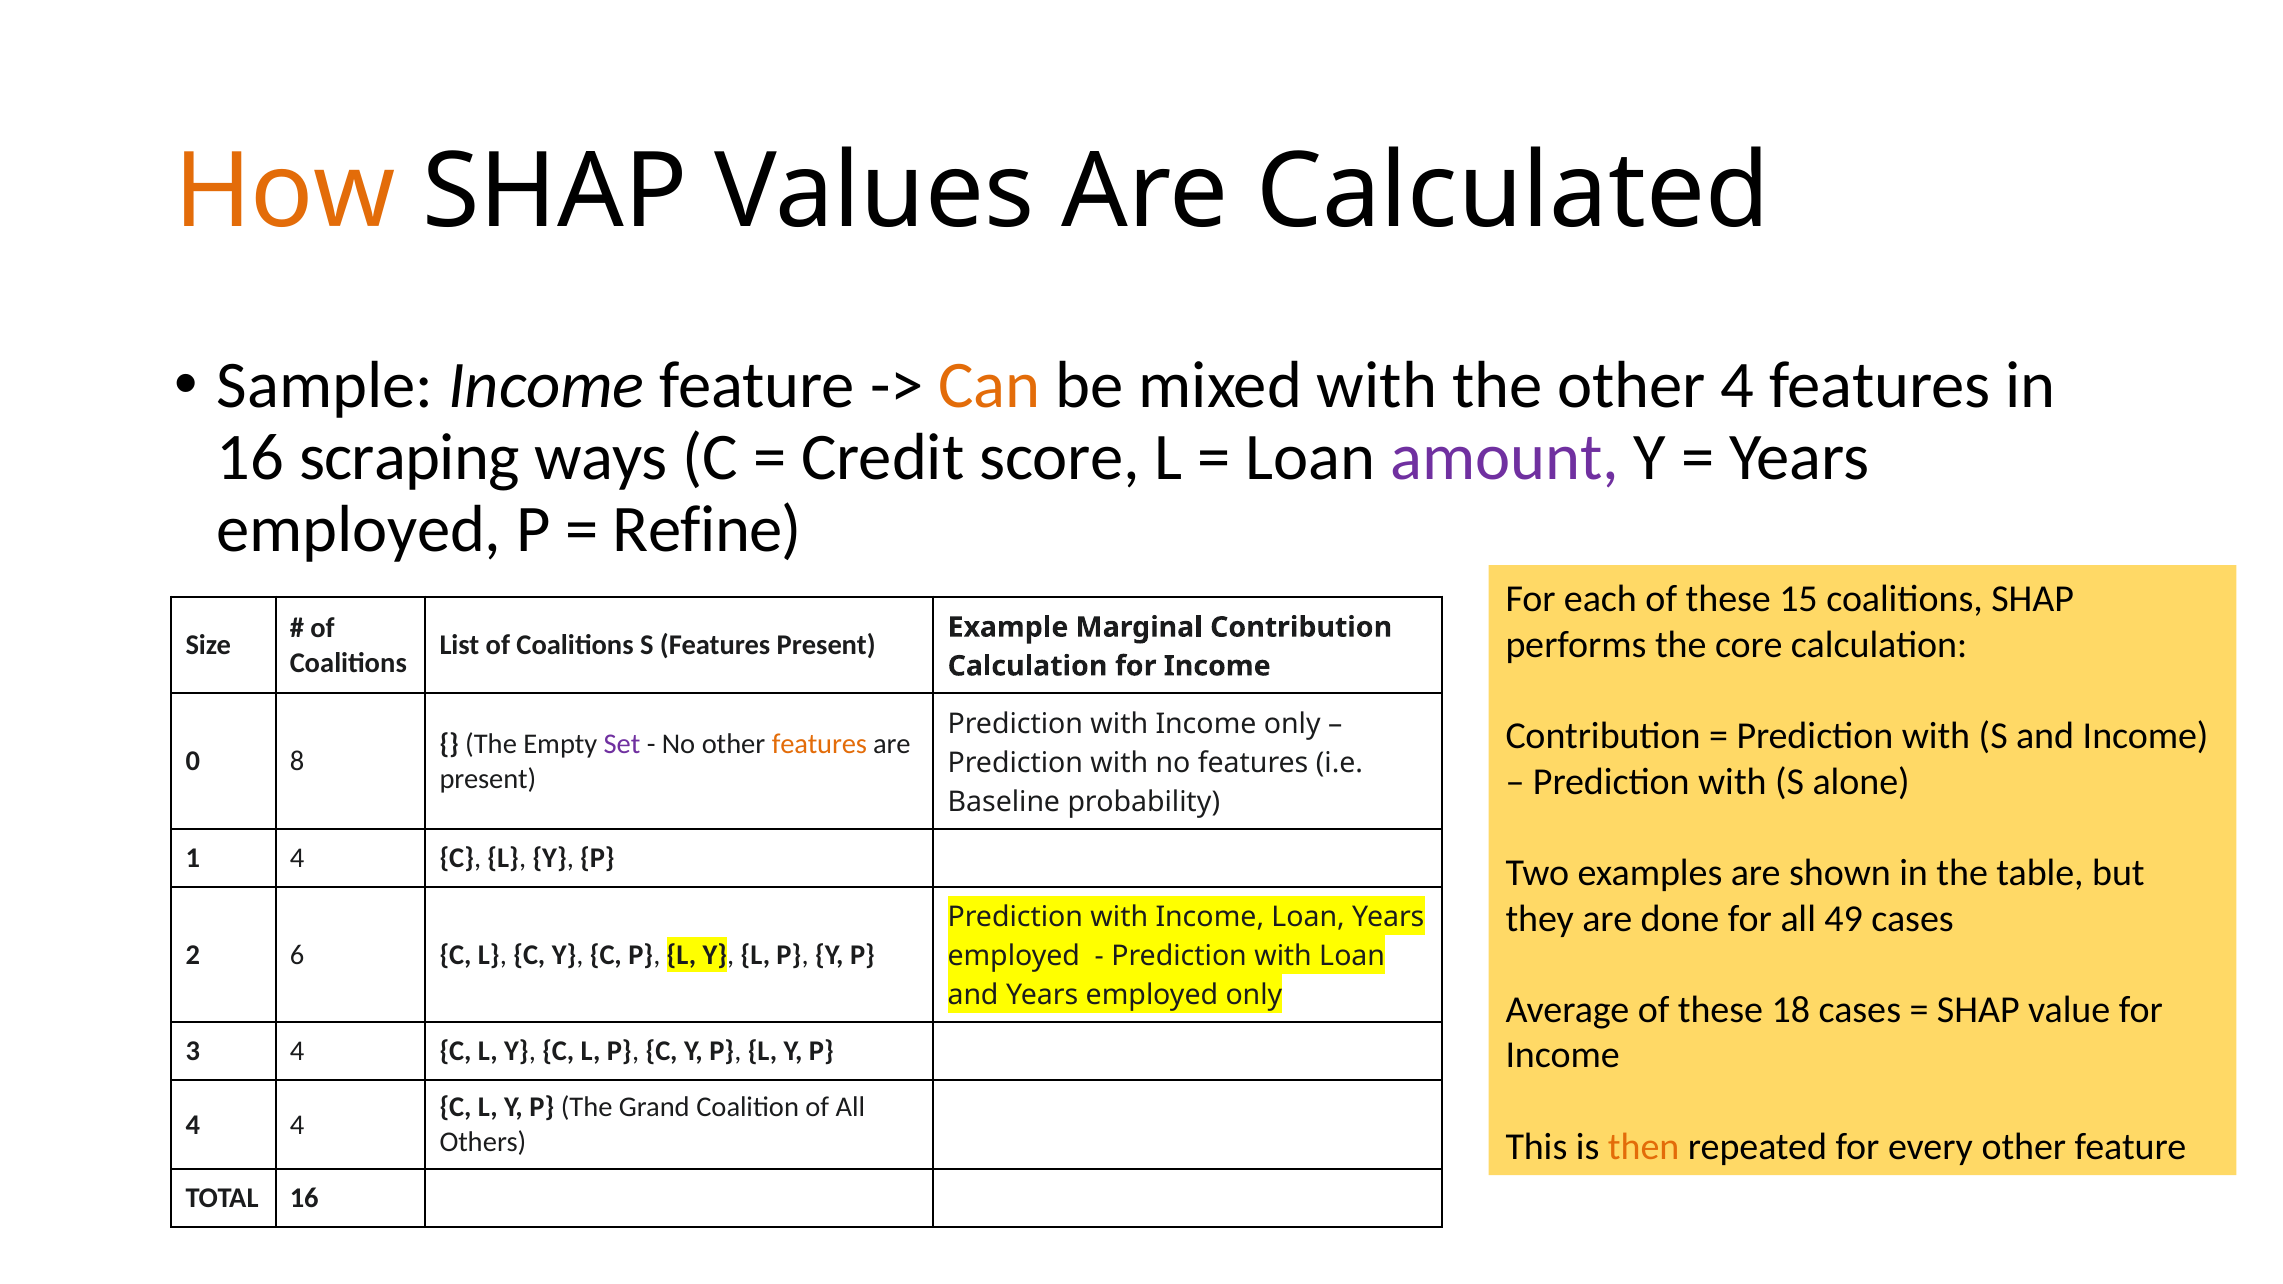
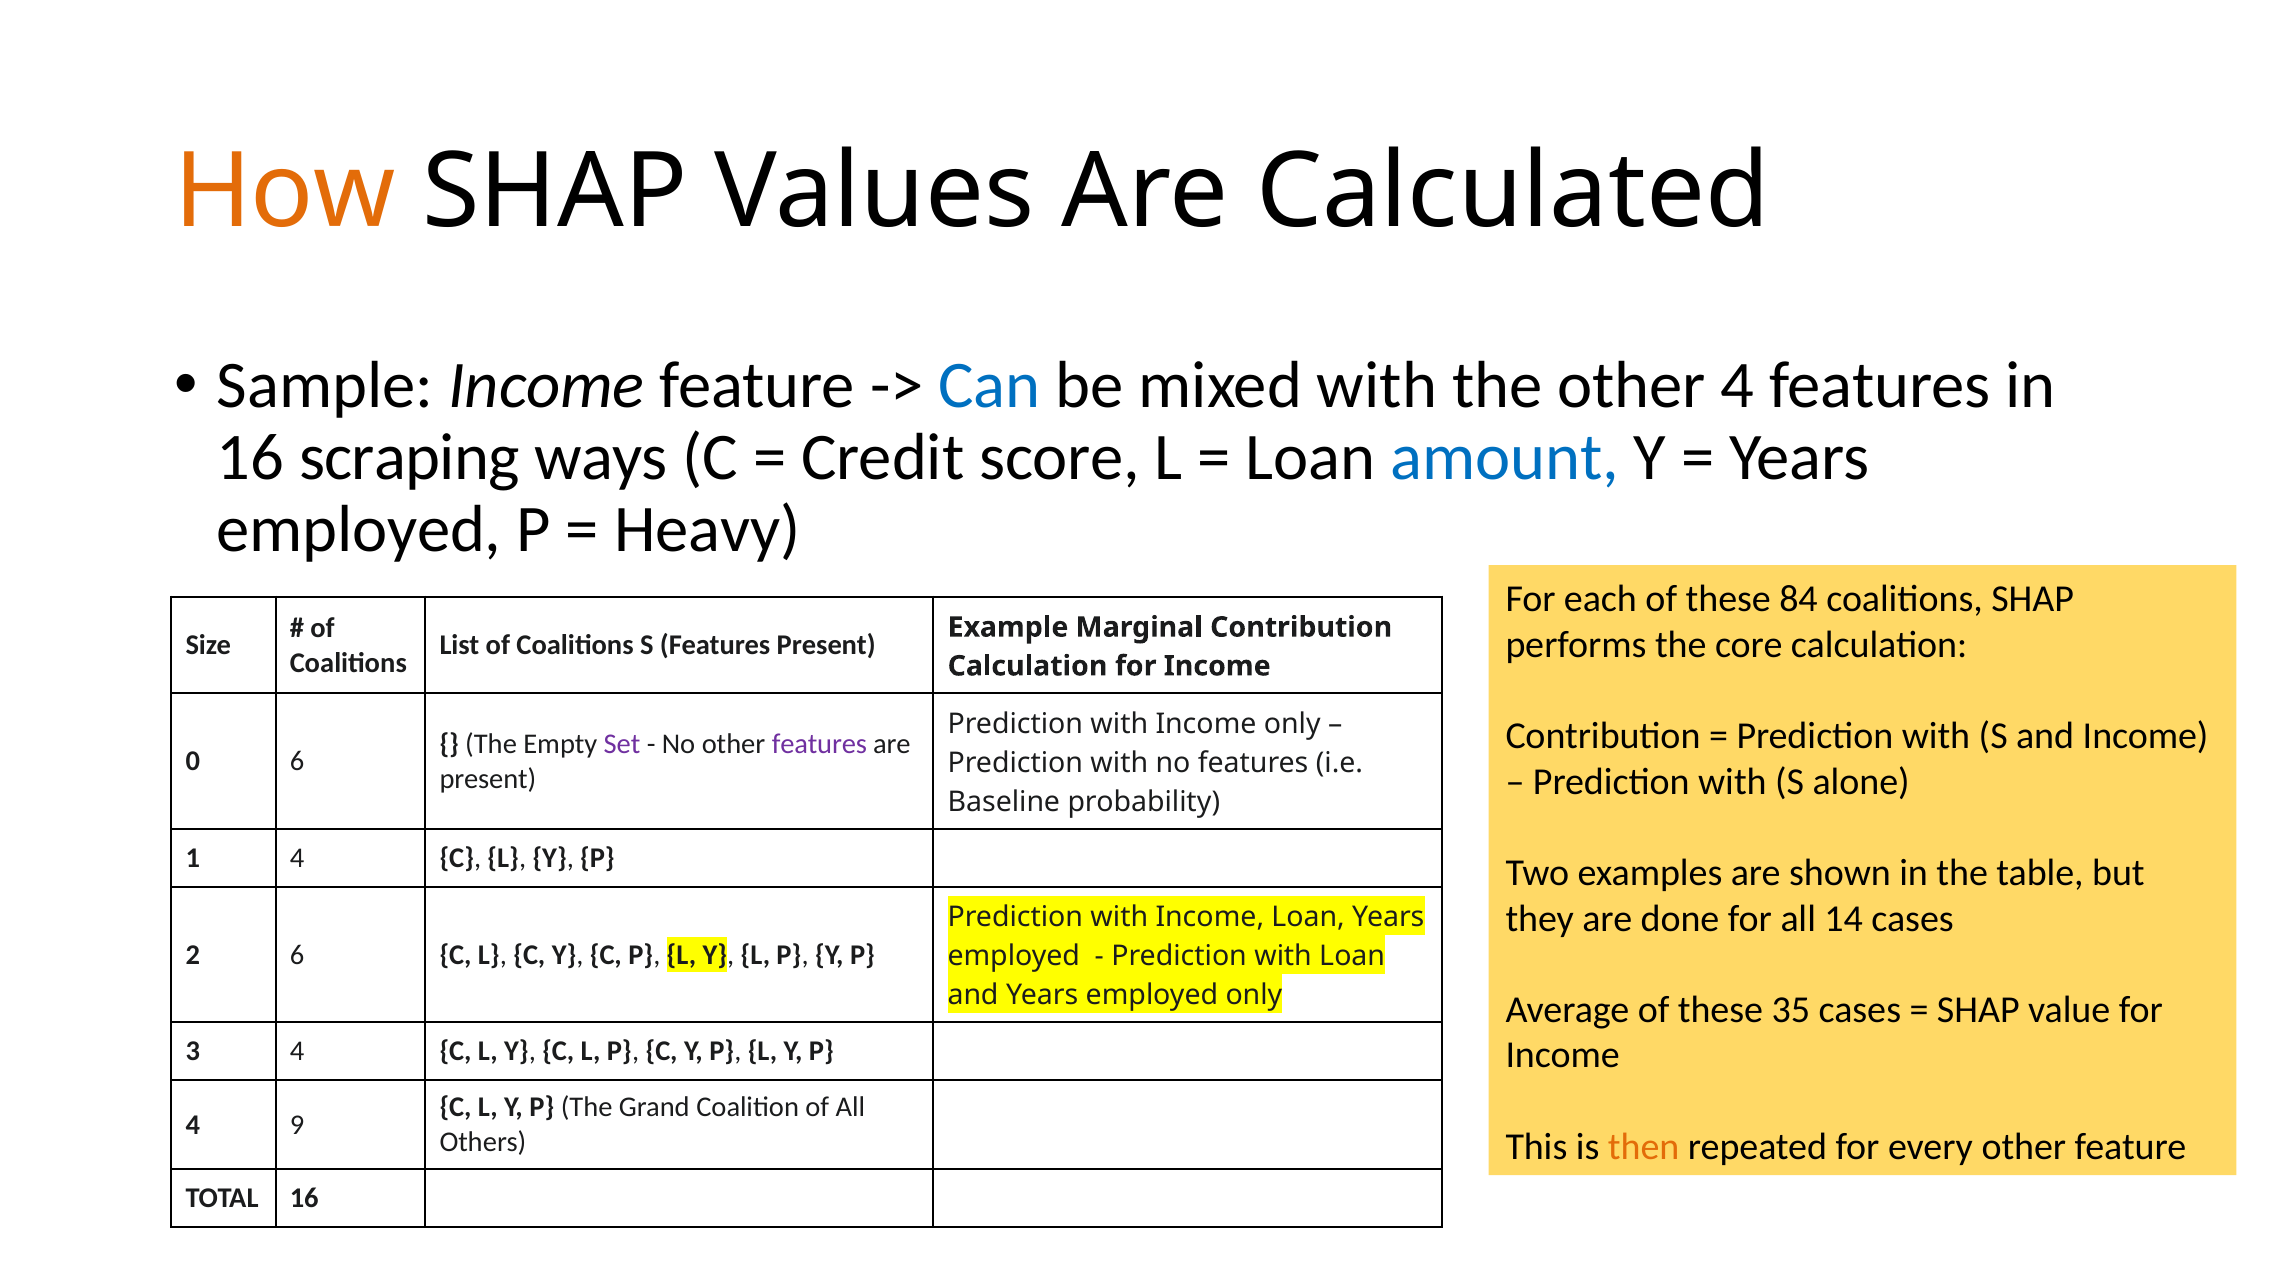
Can colour: orange -> blue
amount colour: purple -> blue
Refine: Refine -> Heavy
15: 15 -> 84
features at (819, 744) colour: orange -> purple
0 8: 8 -> 6
49: 49 -> 14
18: 18 -> 35
4 4: 4 -> 9
